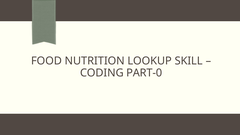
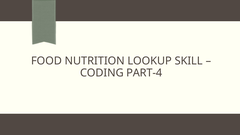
PART-0: PART-0 -> PART-4
